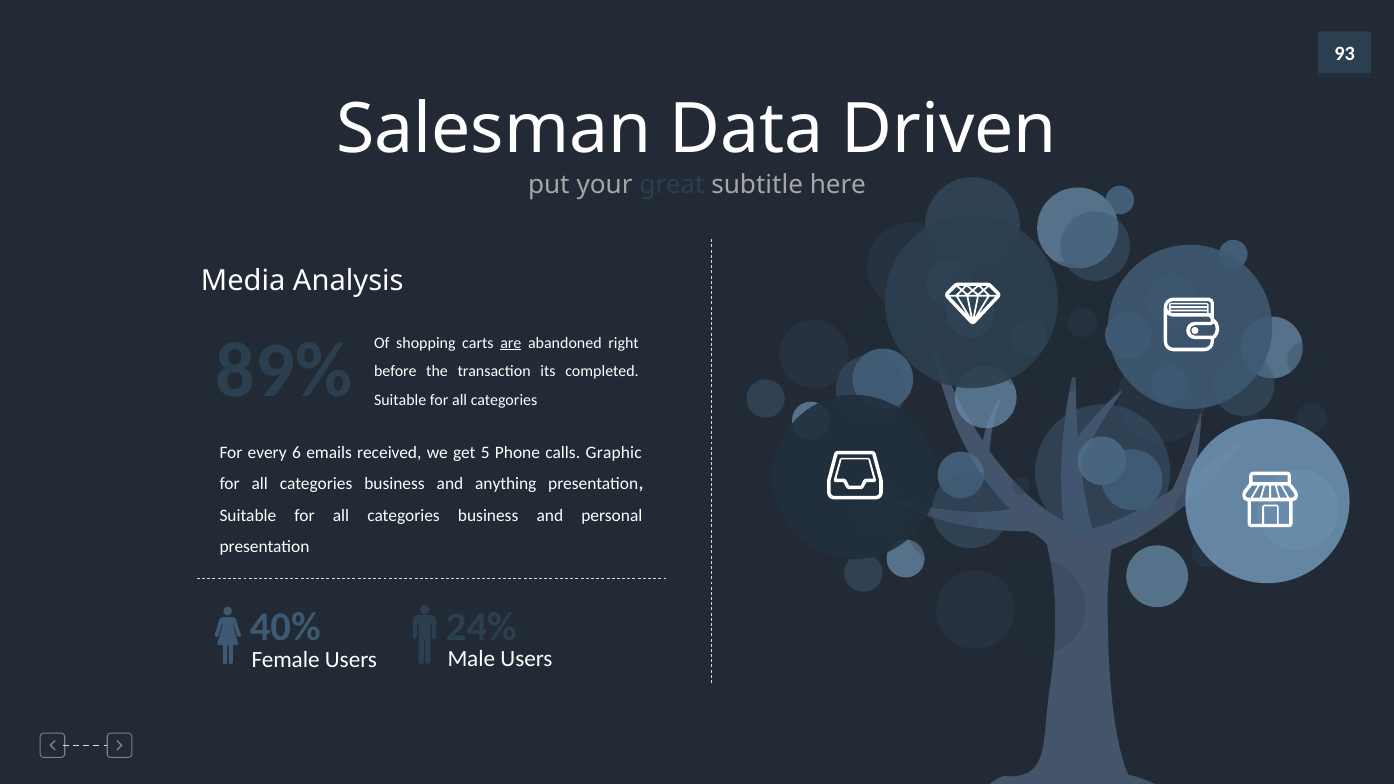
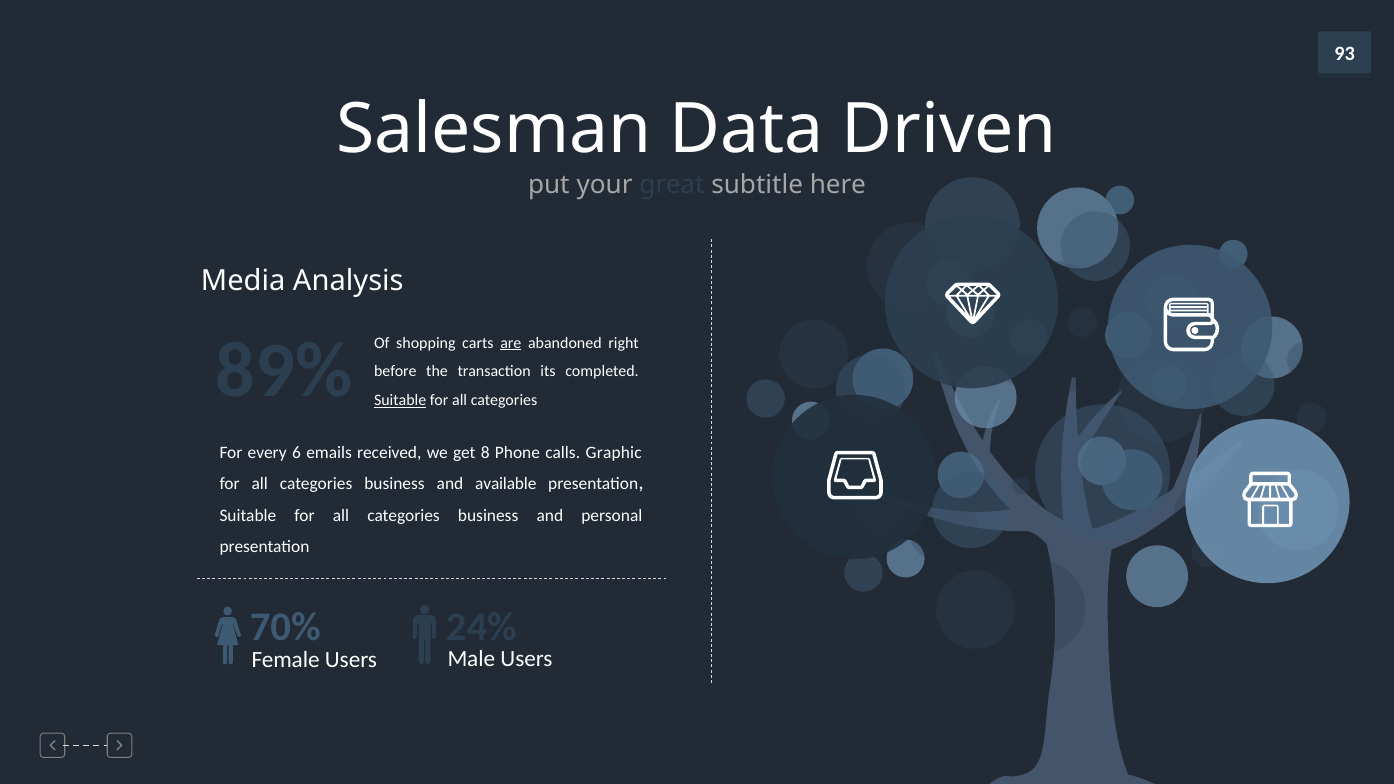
Suitable at (400, 400) underline: none -> present
5: 5 -> 8
anything: anything -> available
40%: 40% -> 70%
